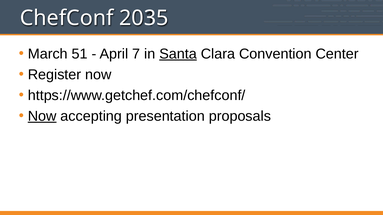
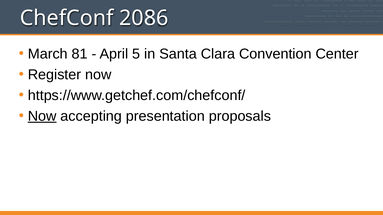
2035: 2035 -> 2086
51: 51 -> 81
7: 7 -> 5
Santa underline: present -> none
